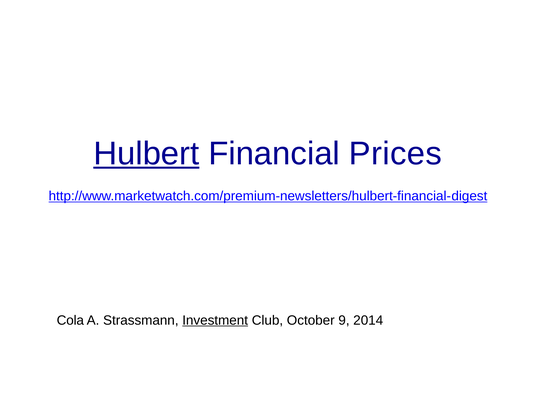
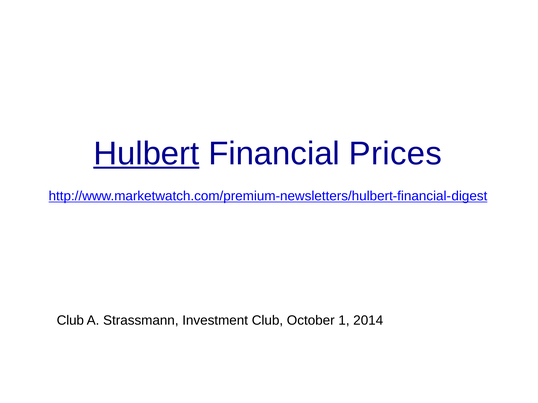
Cola at (70, 321): Cola -> Club
Investment underline: present -> none
9: 9 -> 1
